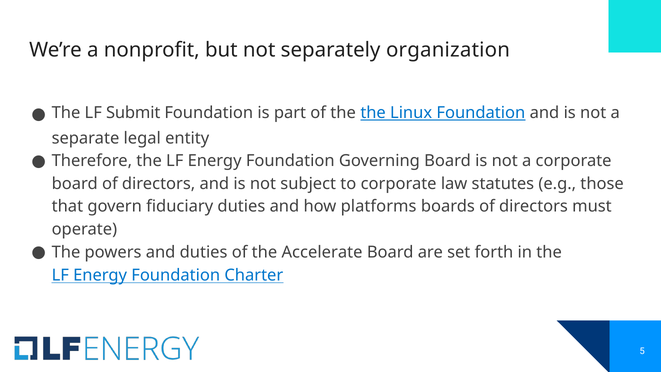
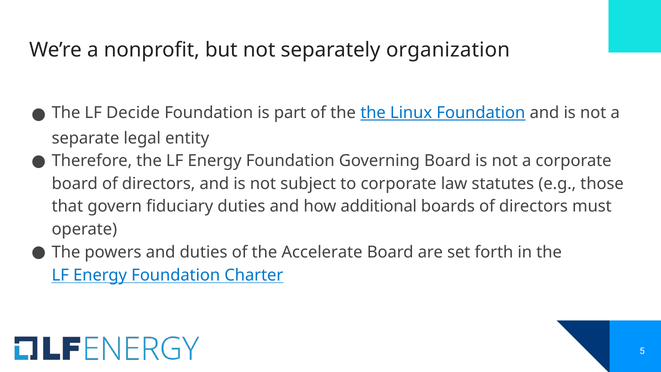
Submit: Submit -> Decide
platforms: platforms -> additional
